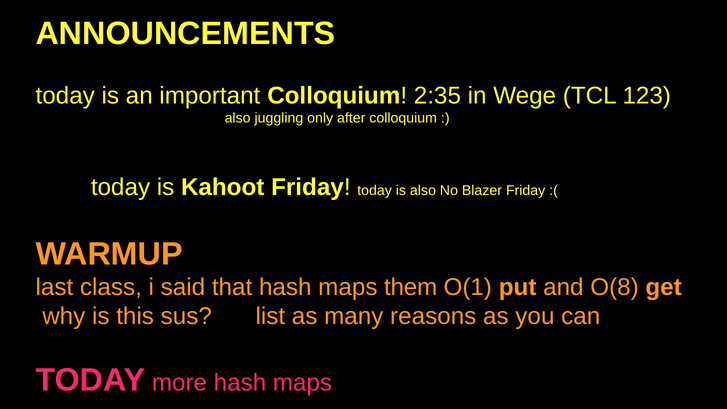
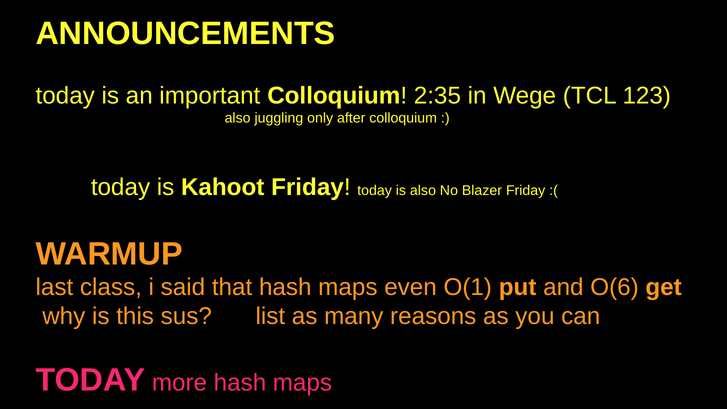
them: them -> even
O(8: O(8 -> O(6
